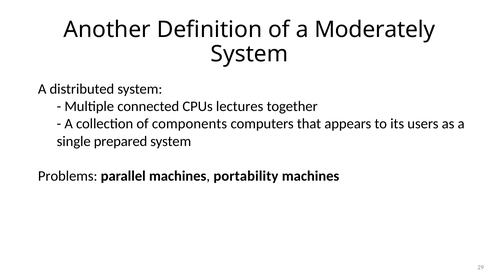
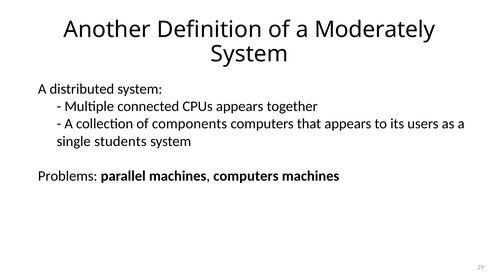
CPUs lectures: lectures -> appears
prepared: prepared -> students
machines portability: portability -> computers
